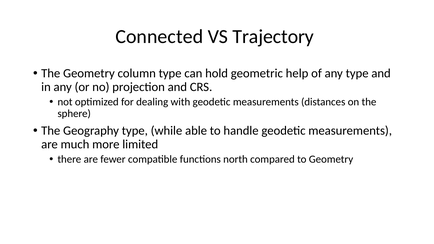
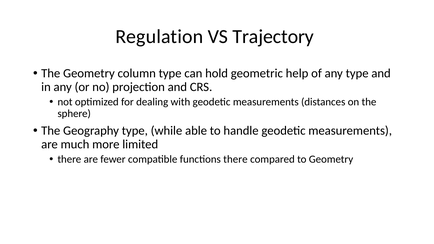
Connected: Connected -> Regulation
functions north: north -> there
